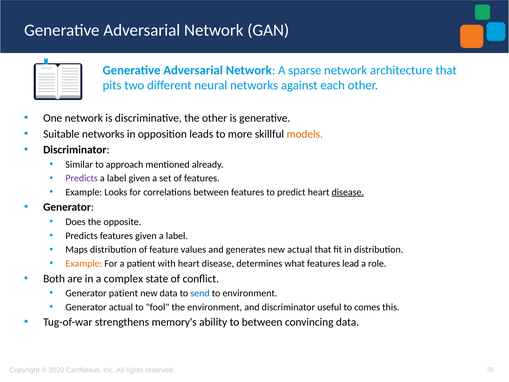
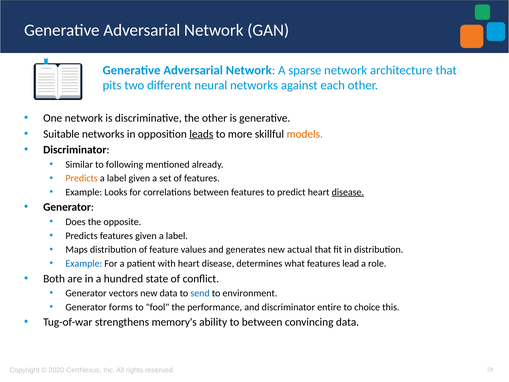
leads underline: none -> present
approach: approach -> following
Predicts at (82, 178) colour: purple -> orange
Example at (84, 263) colour: orange -> blue
complex: complex -> hundred
Generator patient: patient -> vectors
Generator actual: actual -> forms
the environment: environment -> performance
useful: useful -> entire
comes: comes -> choice
